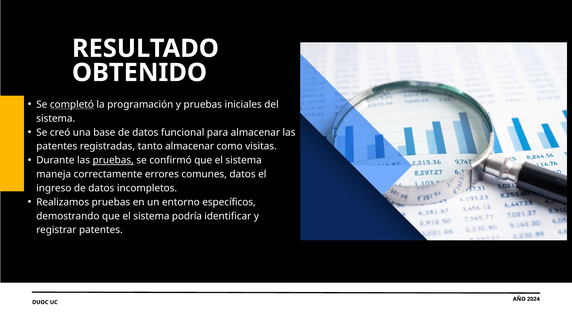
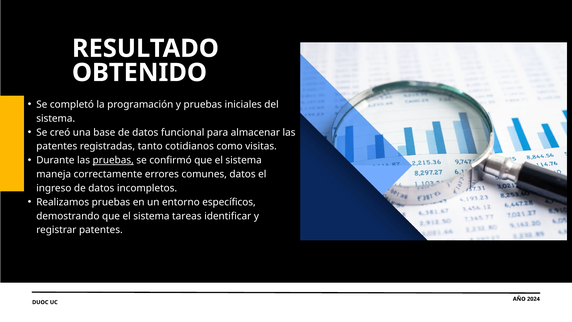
completó underline: present -> none
tanto almacenar: almacenar -> cotidianos
podría: podría -> tareas
